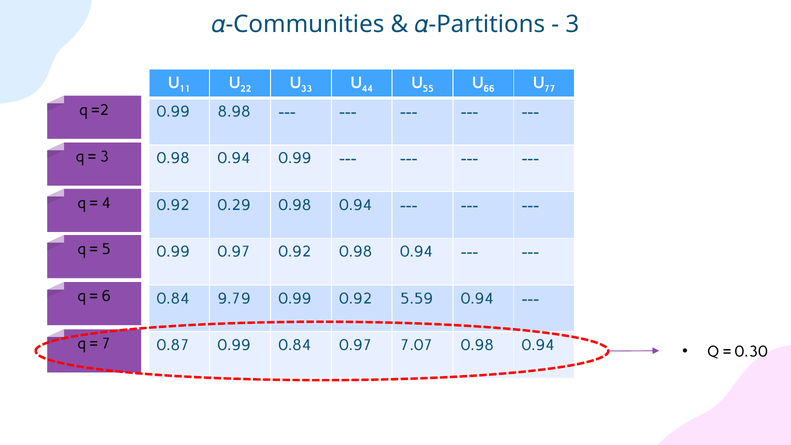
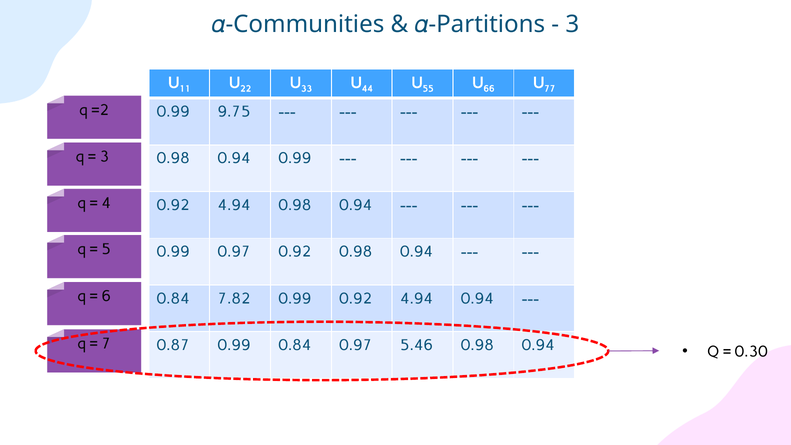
8.98: 8.98 -> 9.75
0.29 at (234, 205): 0.29 -> 4.94
9.79: 9.79 -> 7.82
0.99 0.92 5.59: 5.59 -> 4.94
7.07: 7.07 -> 5.46
